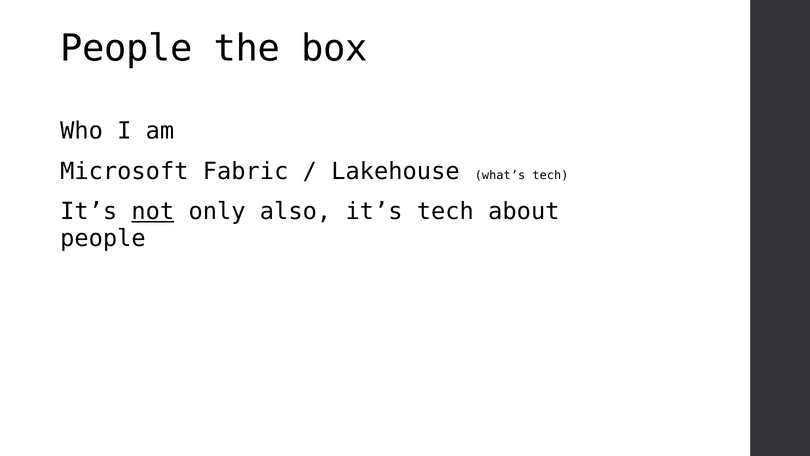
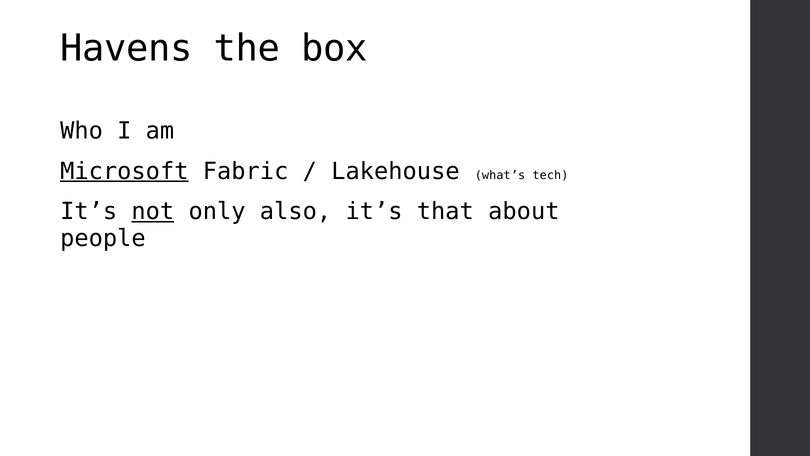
People at (126, 49): People -> Havens
Microsoft underline: none -> present
it’s tech: tech -> that
